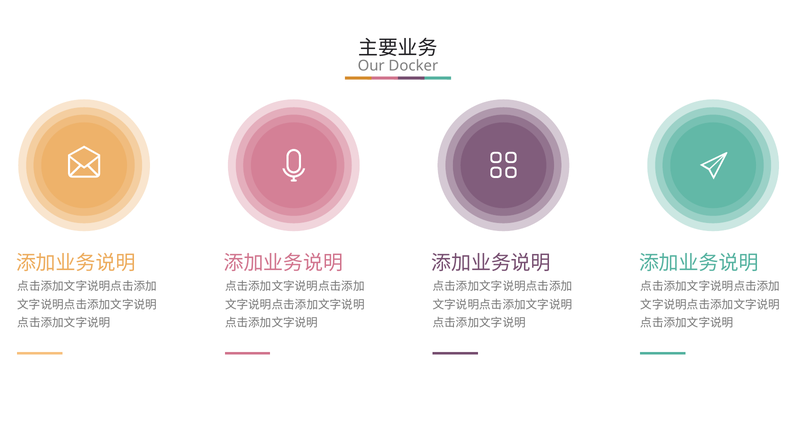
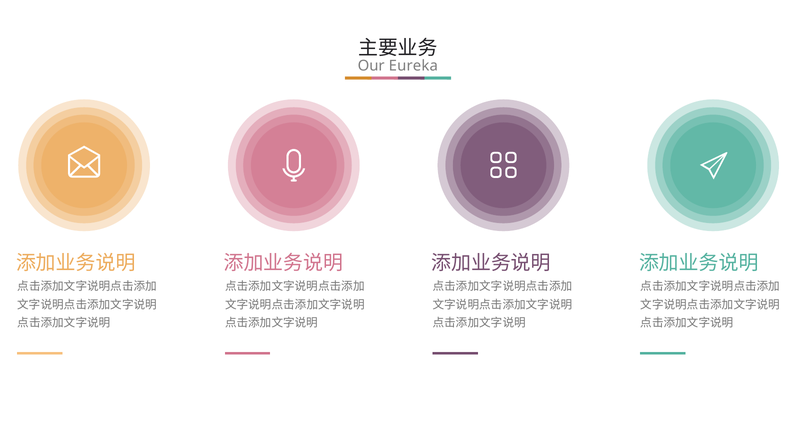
Docker: Docker -> Eureka
